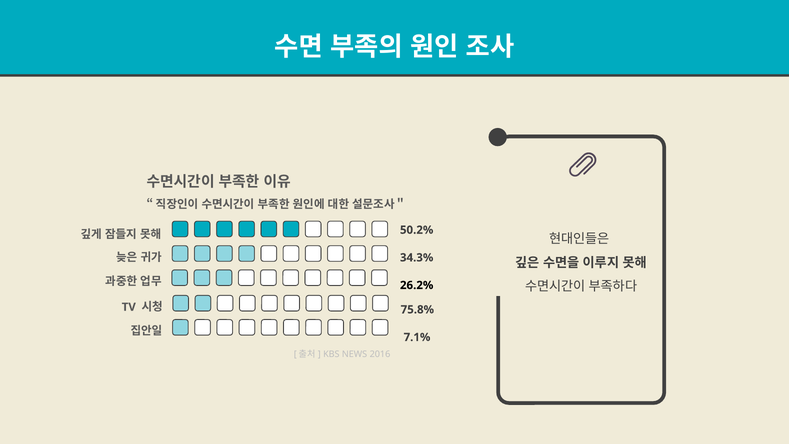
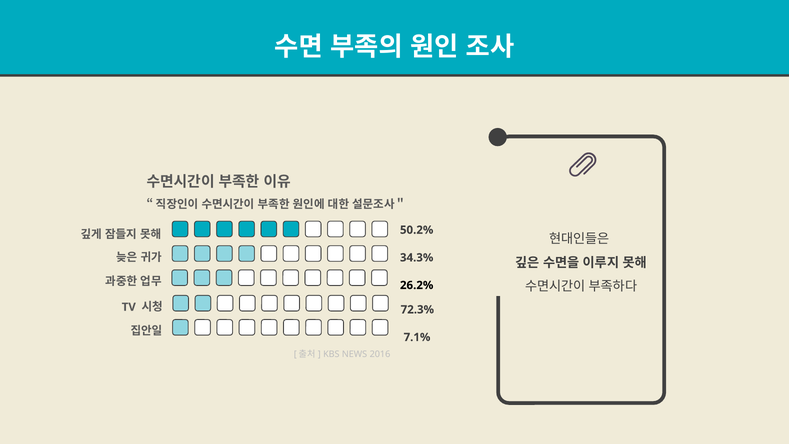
75.8%: 75.8% -> 72.3%
